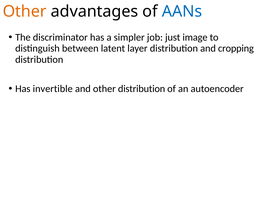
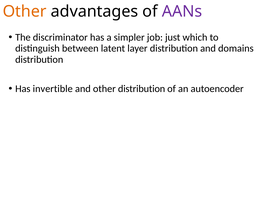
AANs colour: blue -> purple
image: image -> which
cropping: cropping -> domains
